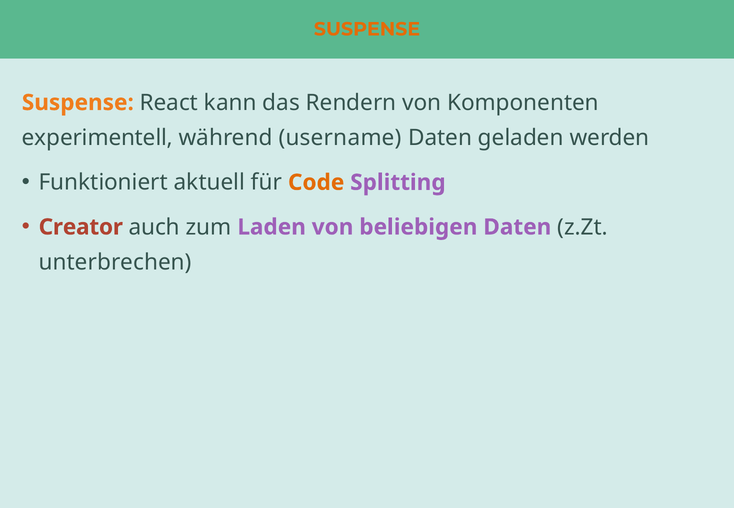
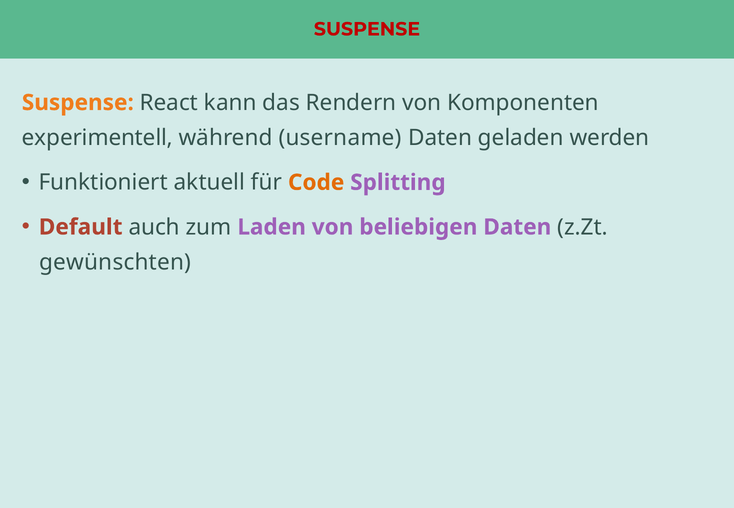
SUSPENSE at (367, 29) colour: orange -> red
Creator: Creator -> Default
unterbrechen: unterbrechen -> gewünschten
